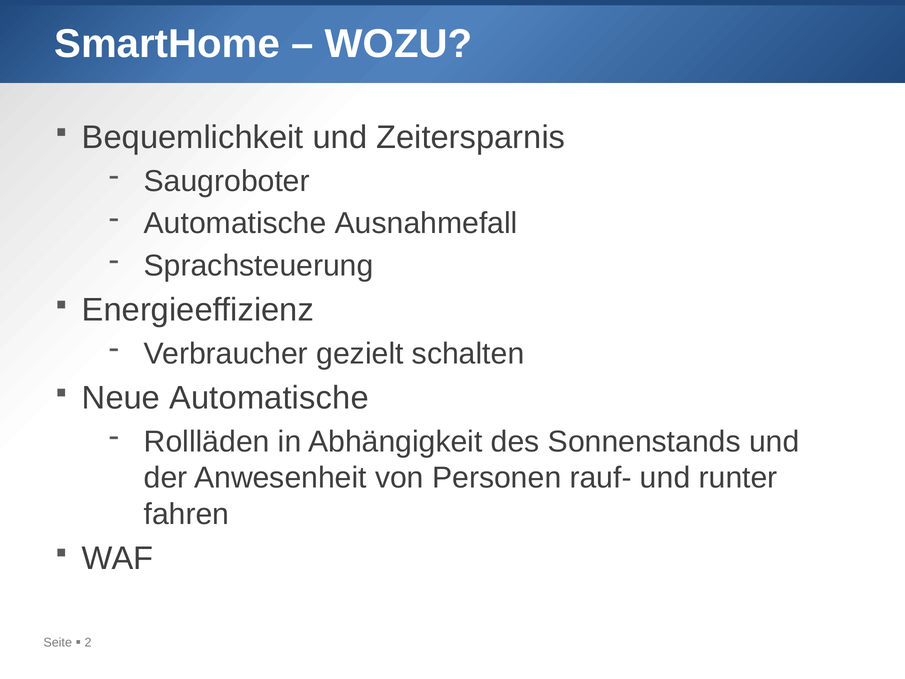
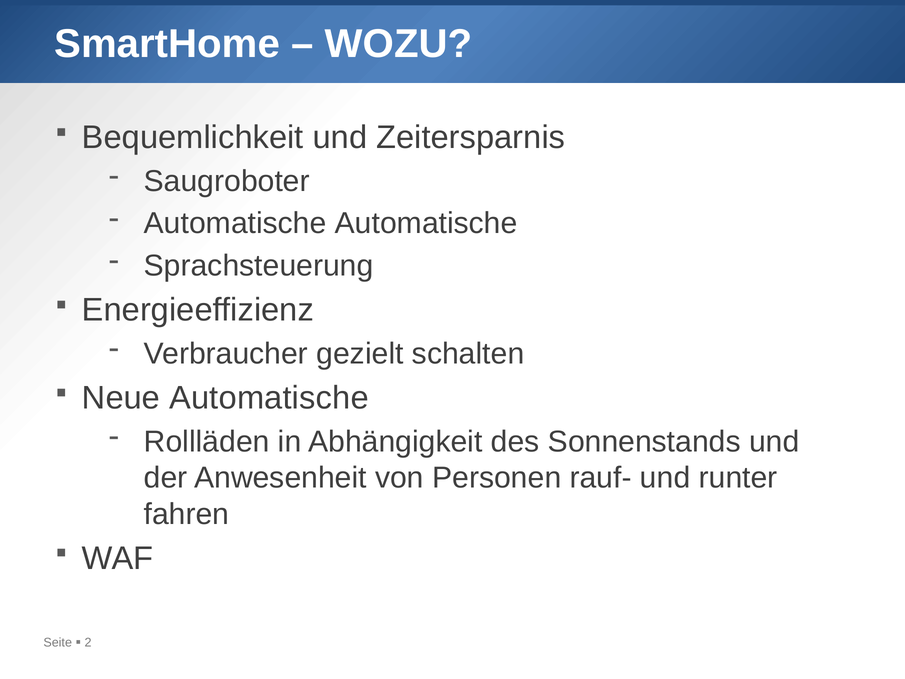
Automatische Ausnahmefall: Ausnahmefall -> Automatische
